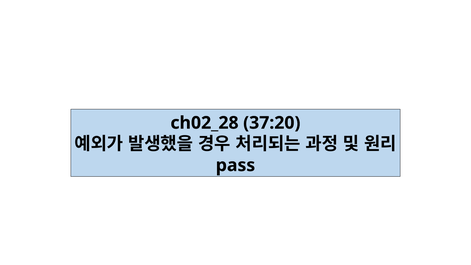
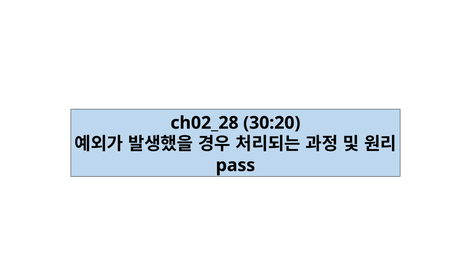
37:20: 37:20 -> 30:20
